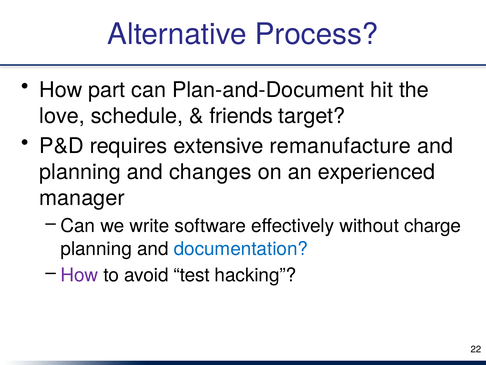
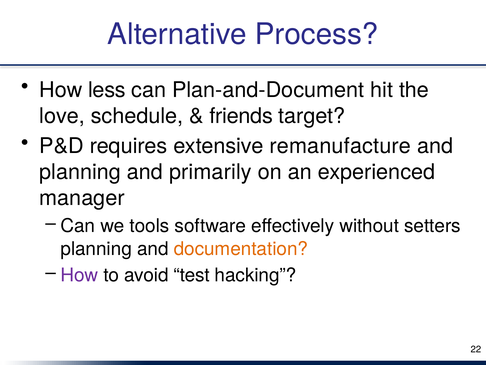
part: part -> less
changes: changes -> primarily
write: write -> tools
charge: charge -> setters
documentation colour: blue -> orange
